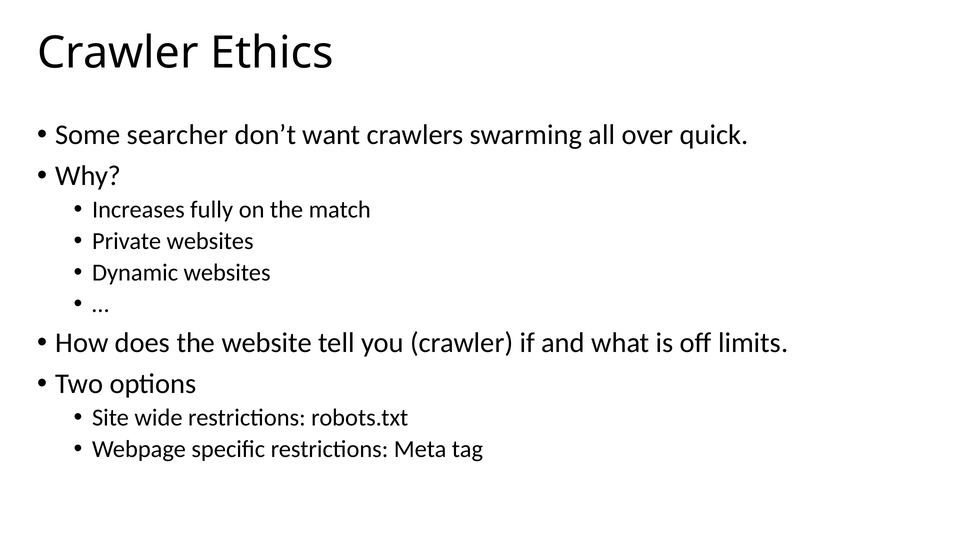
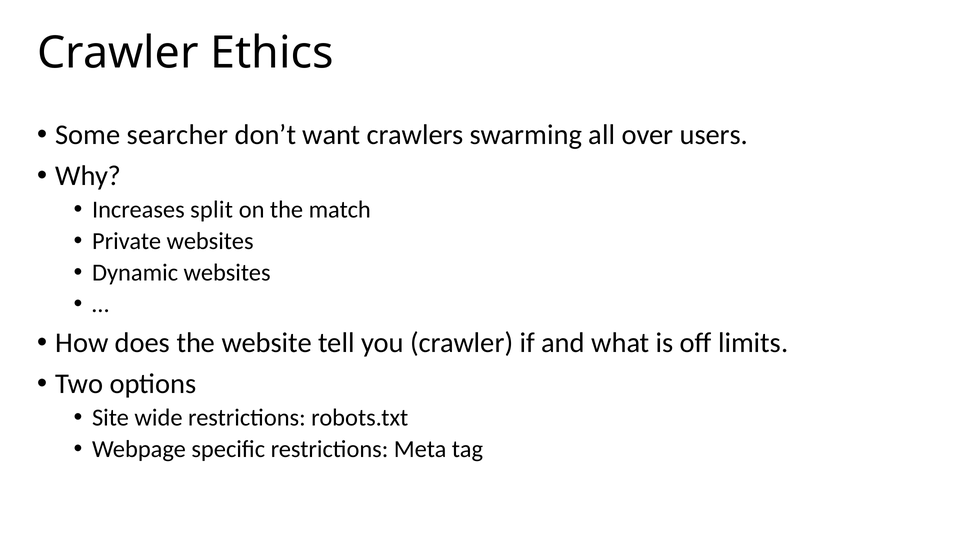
quick: quick -> users
fully: fully -> split
